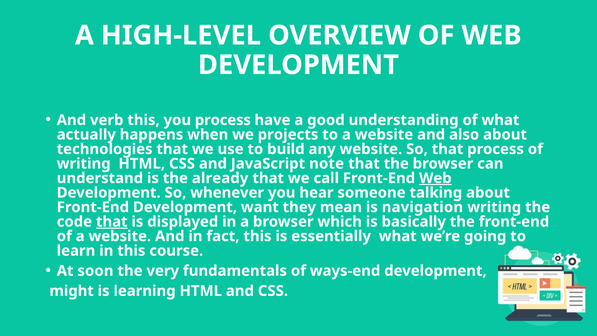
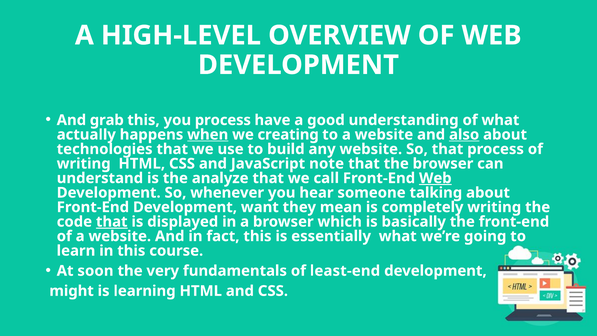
verb: verb -> grab
when underline: none -> present
projects: projects -> creating
also underline: none -> present
already: already -> analyze
navigation: navigation -> completely
ways-end: ways-end -> least-end
